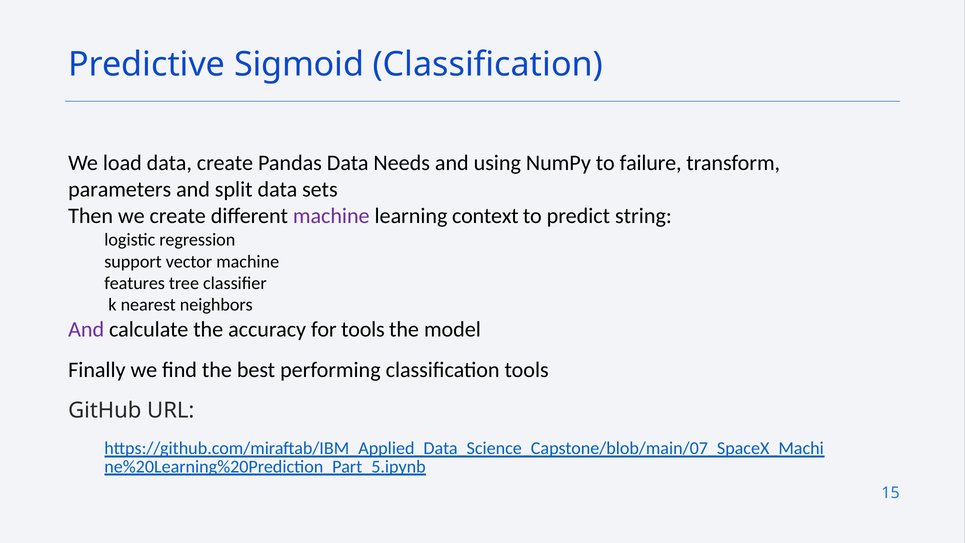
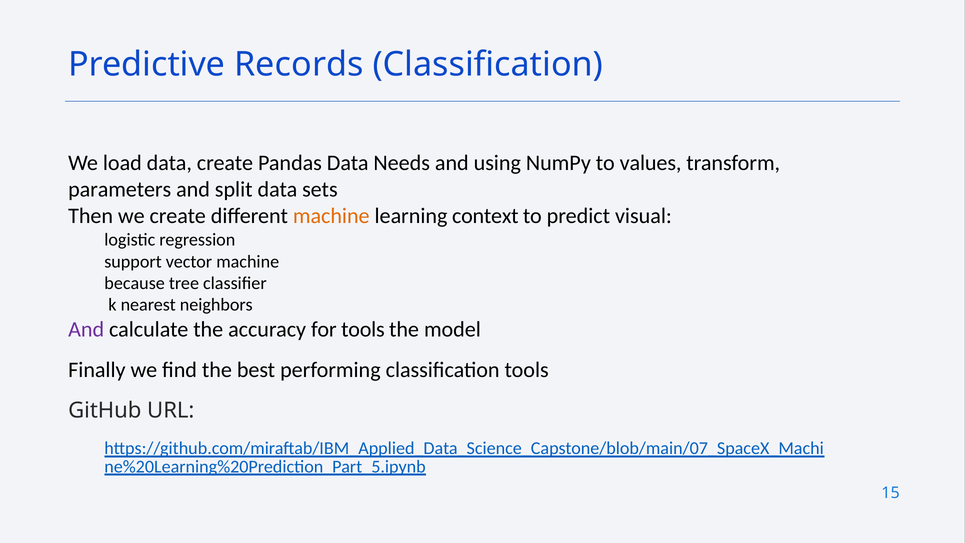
Sigmoid: Sigmoid -> Records
failure: failure -> values
machine at (331, 216) colour: purple -> orange
string: string -> visual
features: features -> because
